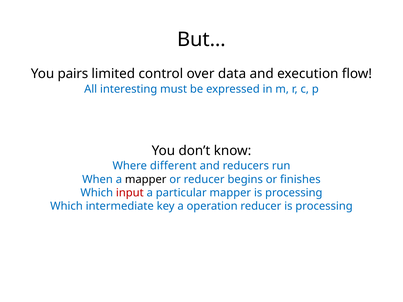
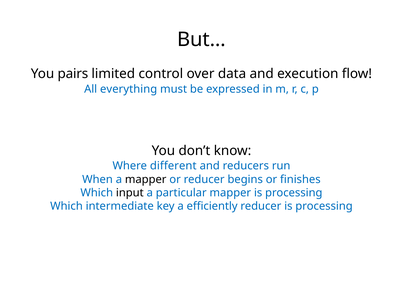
interesting: interesting -> everything
input colour: red -> black
operation: operation -> efficiently
